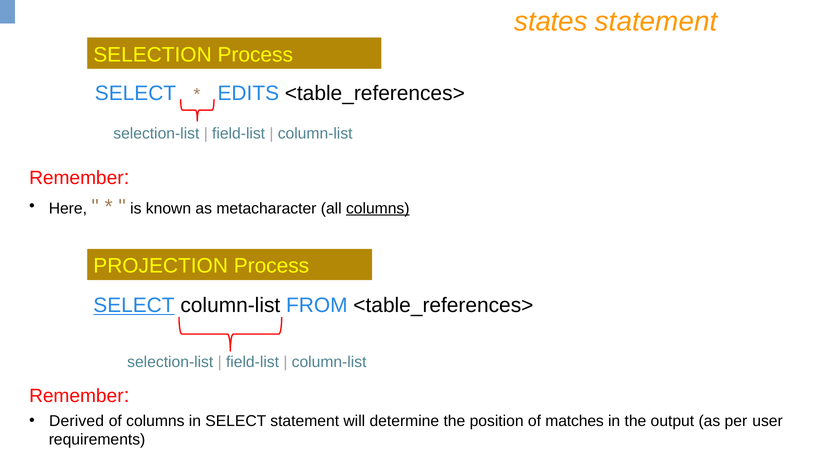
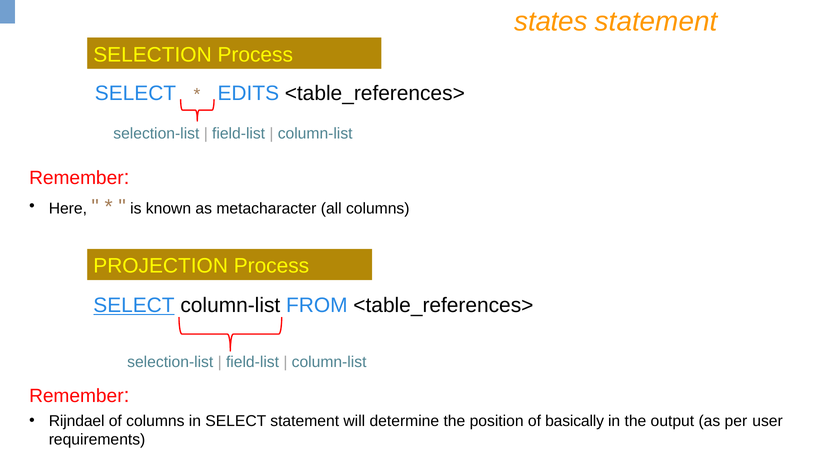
columns at (378, 209) underline: present -> none
Derived: Derived -> Rijndael
matches: matches -> basically
